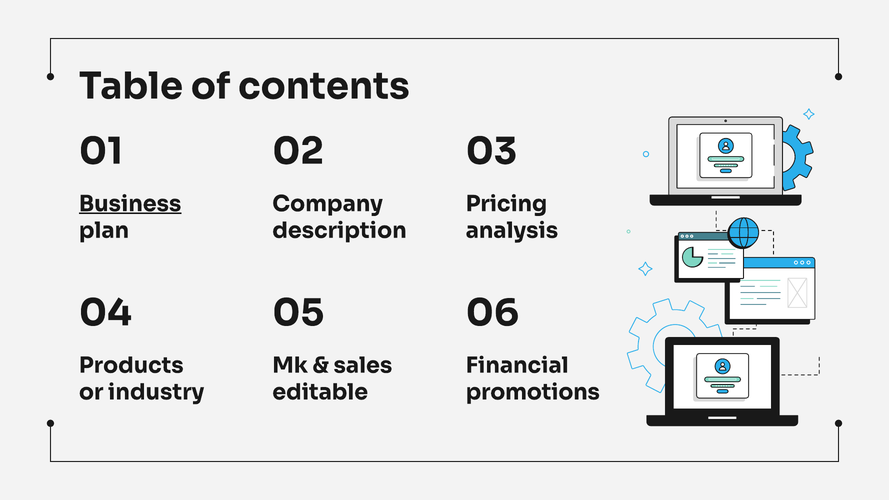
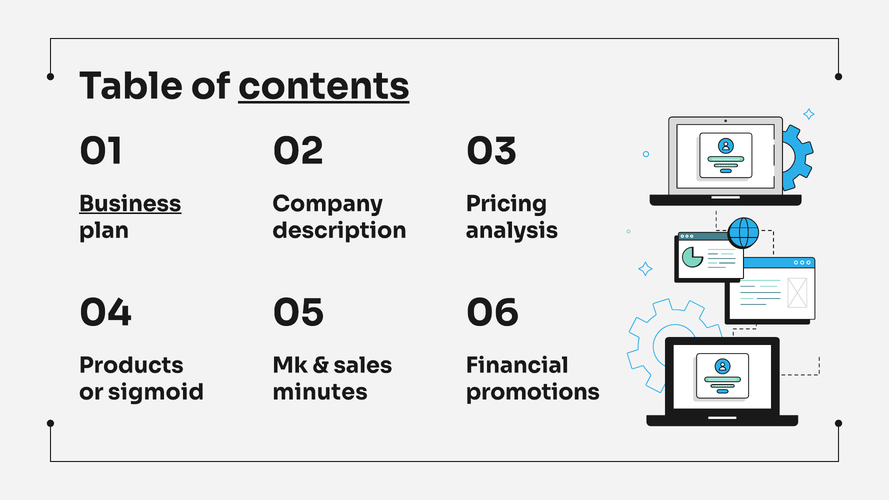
contents underline: none -> present
industry: industry -> sigmoid
editable: editable -> minutes
